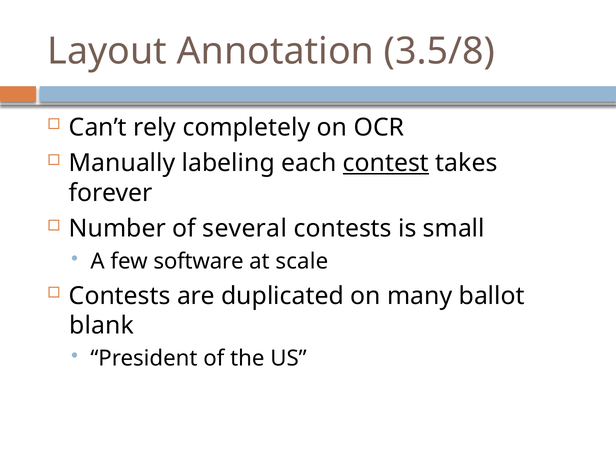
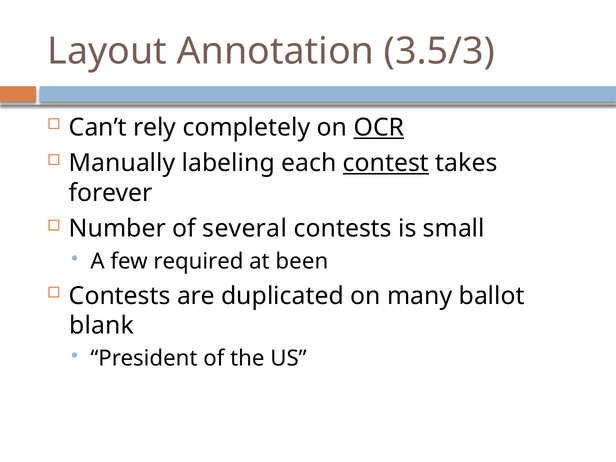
3.5/8: 3.5/8 -> 3.5/3
OCR underline: none -> present
software: software -> required
scale: scale -> been
